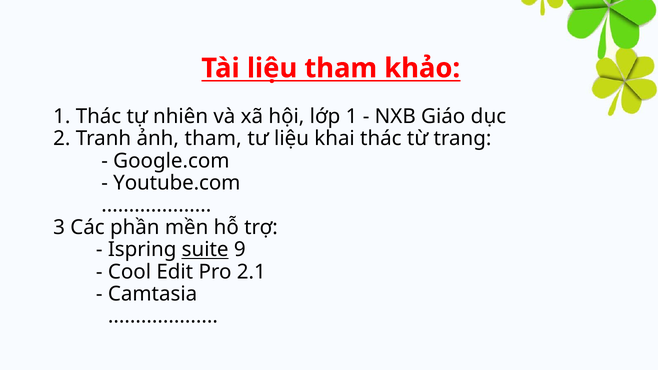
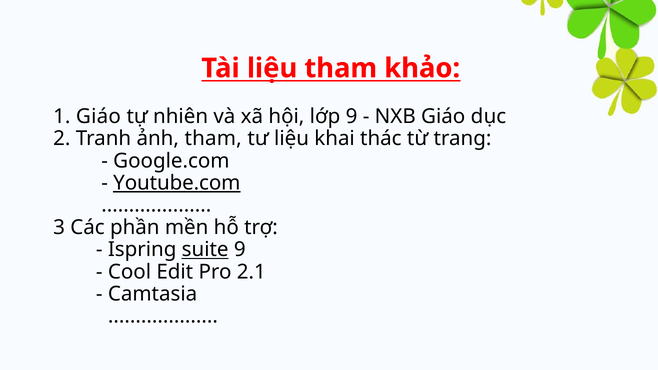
1 Thác: Thác -> Giáo
lớp 1: 1 -> 9
Youtube.com underline: none -> present
